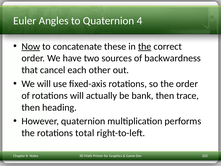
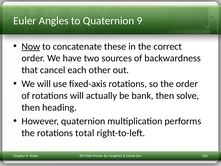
4: 4 -> 9
the at (145, 46) underline: present -> none
trace: trace -> solve
